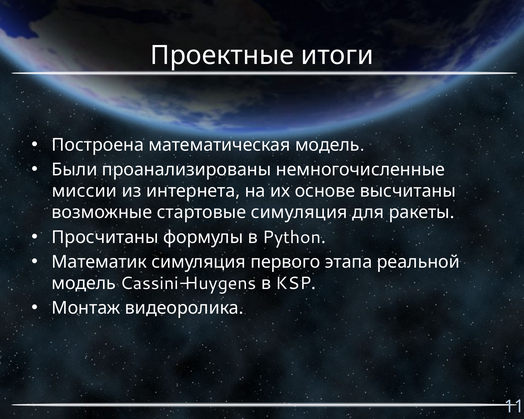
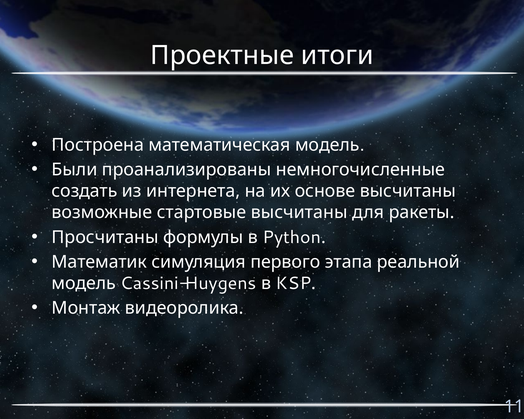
миссии: миссии -> создать
стартовые симуляция: симуляция -> высчитаны
